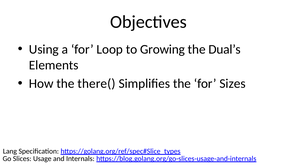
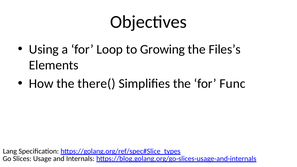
Dual’s: Dual’s -> Files’s
Sizes: Sizes -> Func
